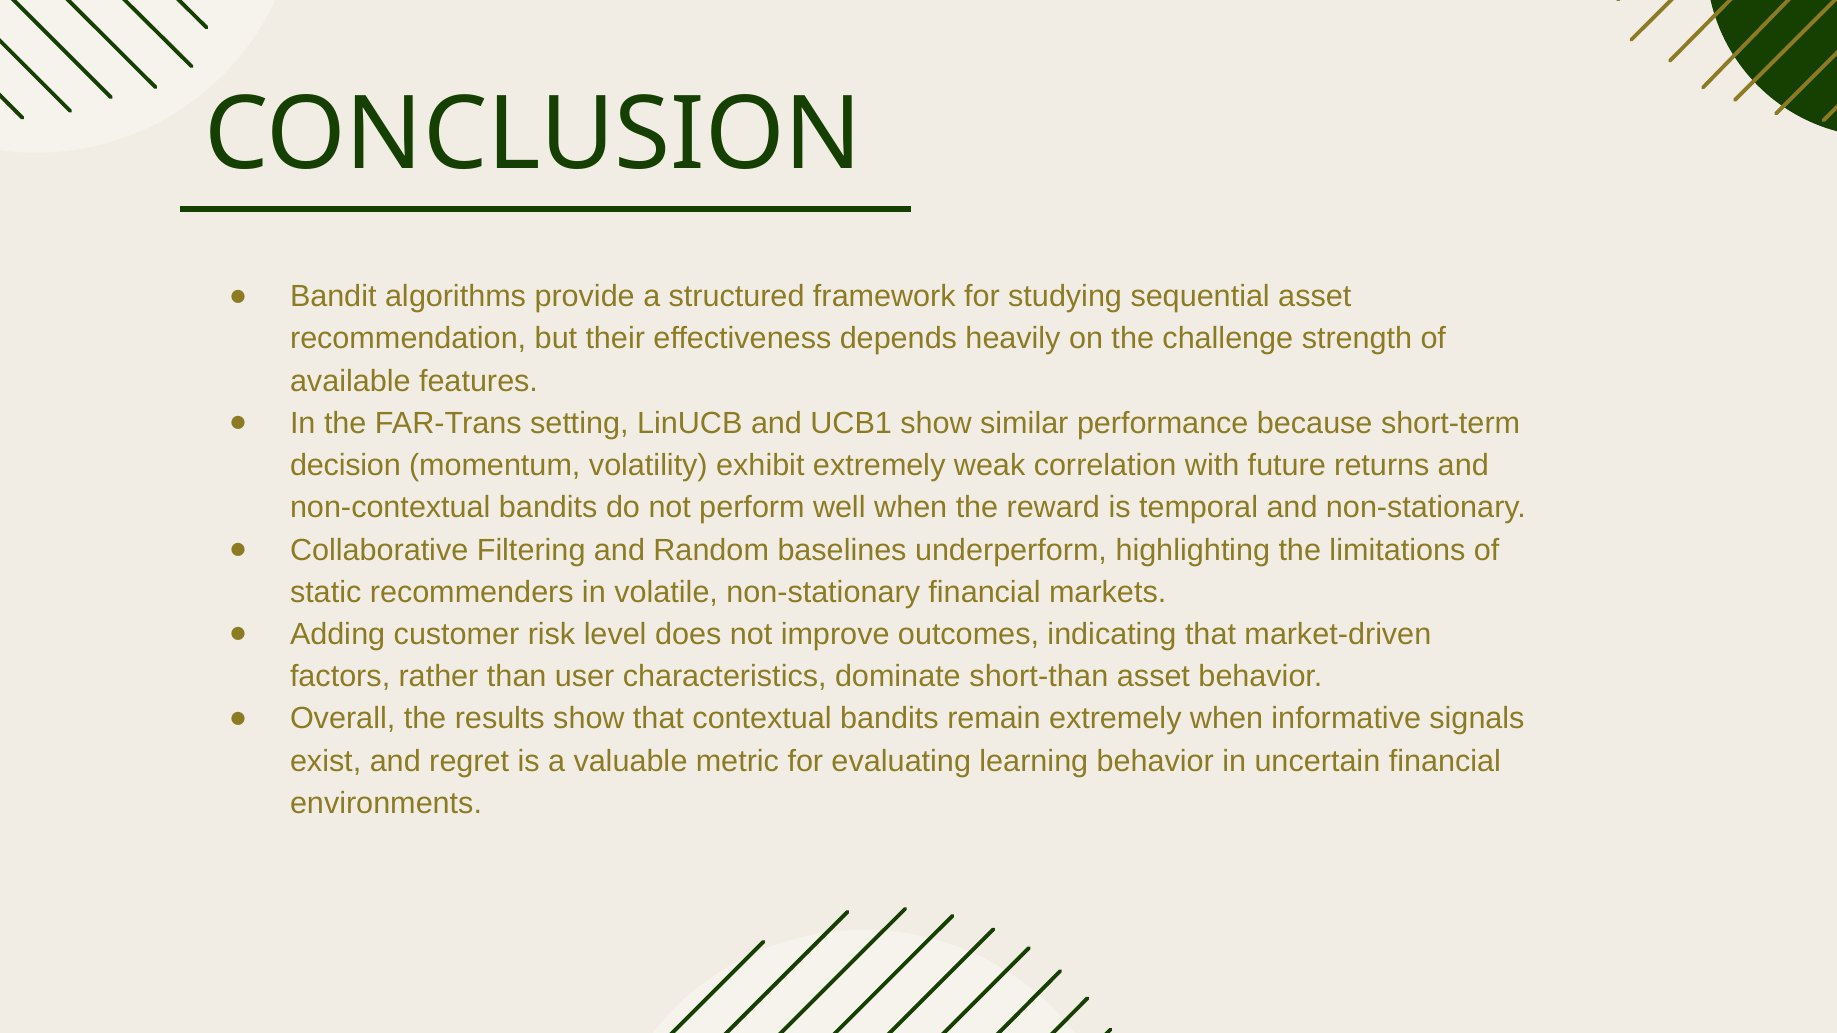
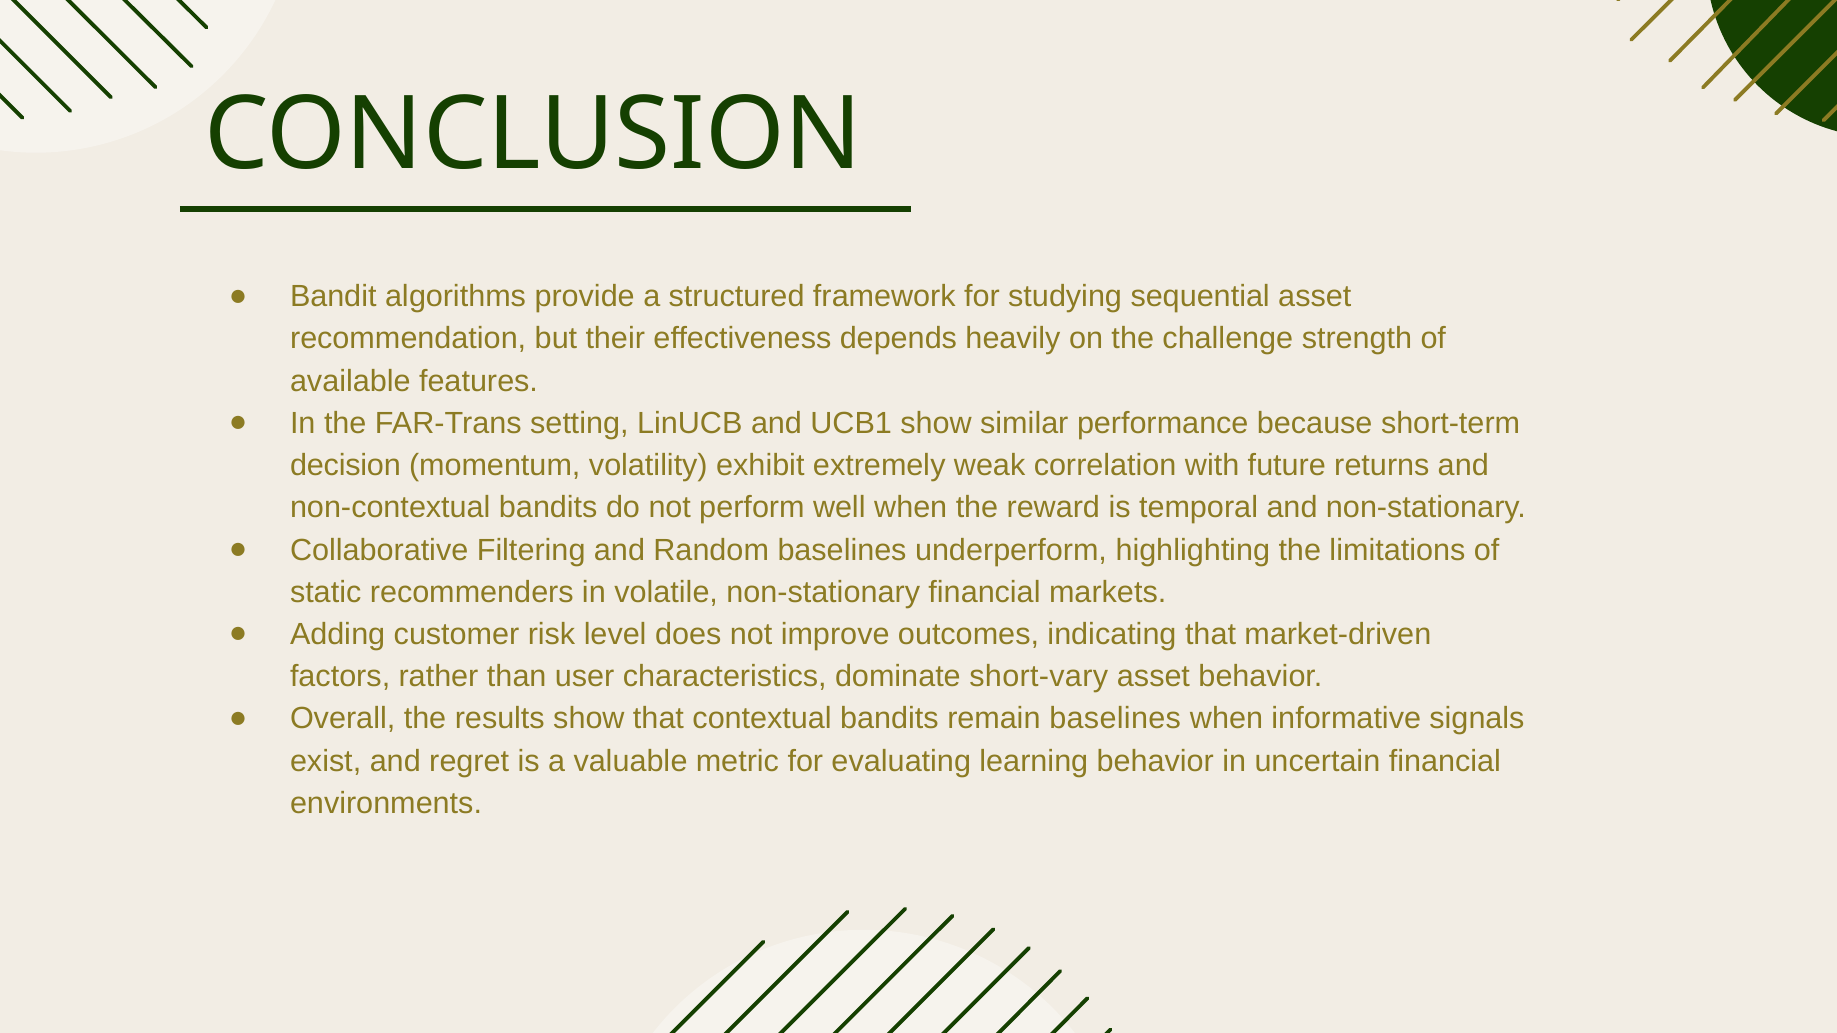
short-than: short-than -> short-vary
remain extremely: extremely -> baselines
